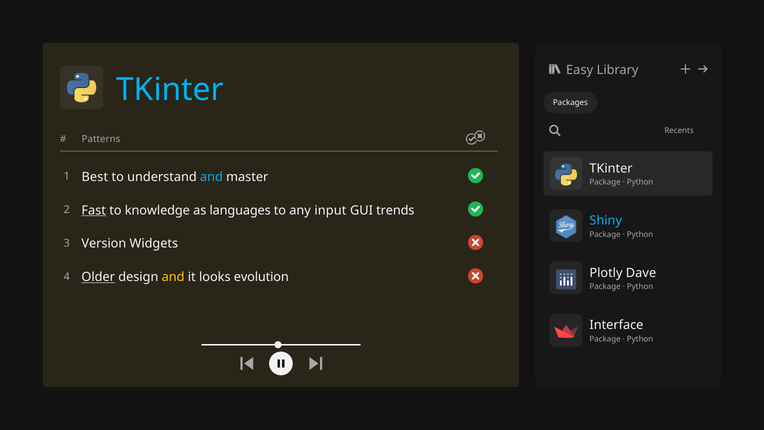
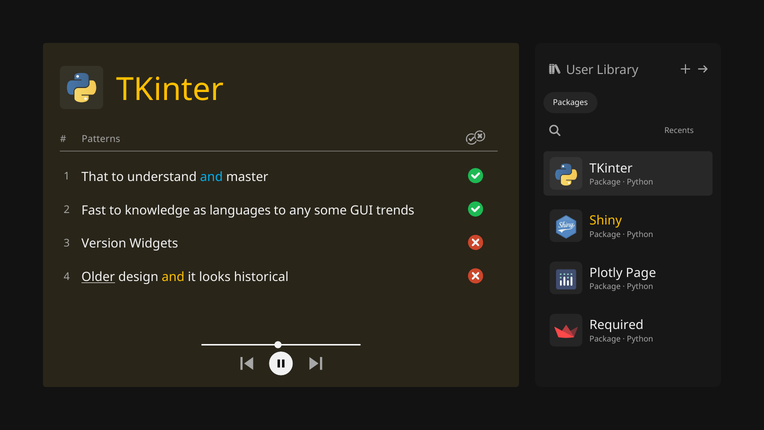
Easy: Easy -> User
TKinter at (170, 90) colour: light blue -> yellow
Best: Best -> That
Fast underline: present -> none
input: input -> some
Shiny colour: light blue -> yellow
Dave: Dave -> Page
evolution: evolution -> historical
Interface: Interface -> Required
